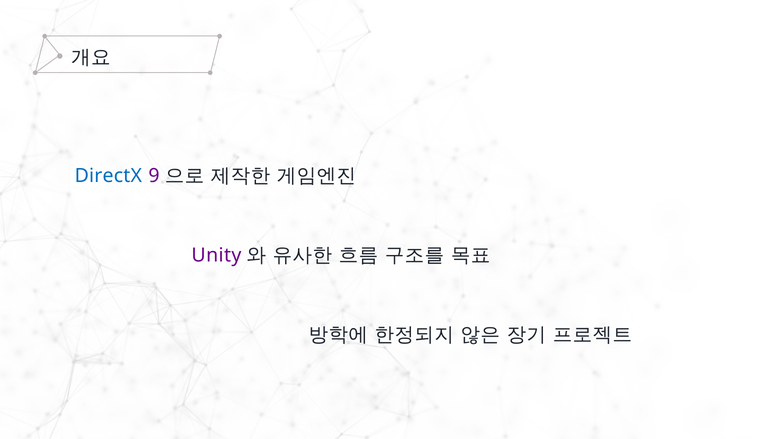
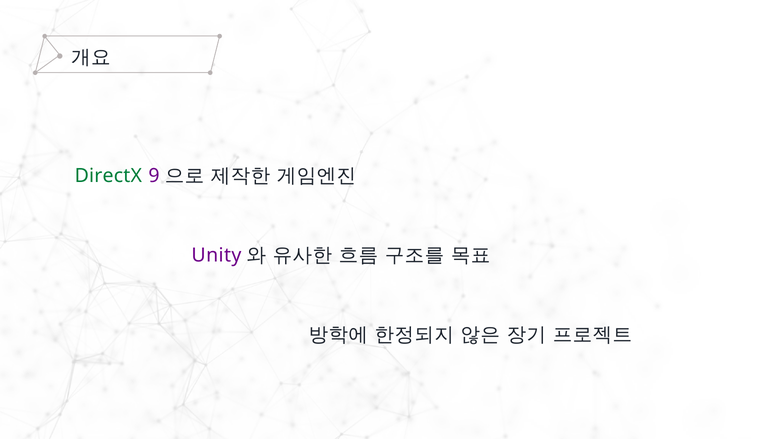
DirectX colour: blue -> green
